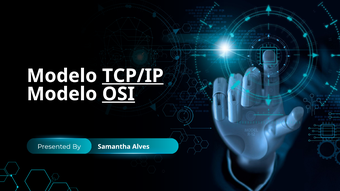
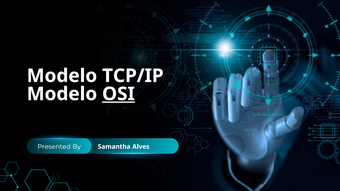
TCP/IP underline: present -> none
